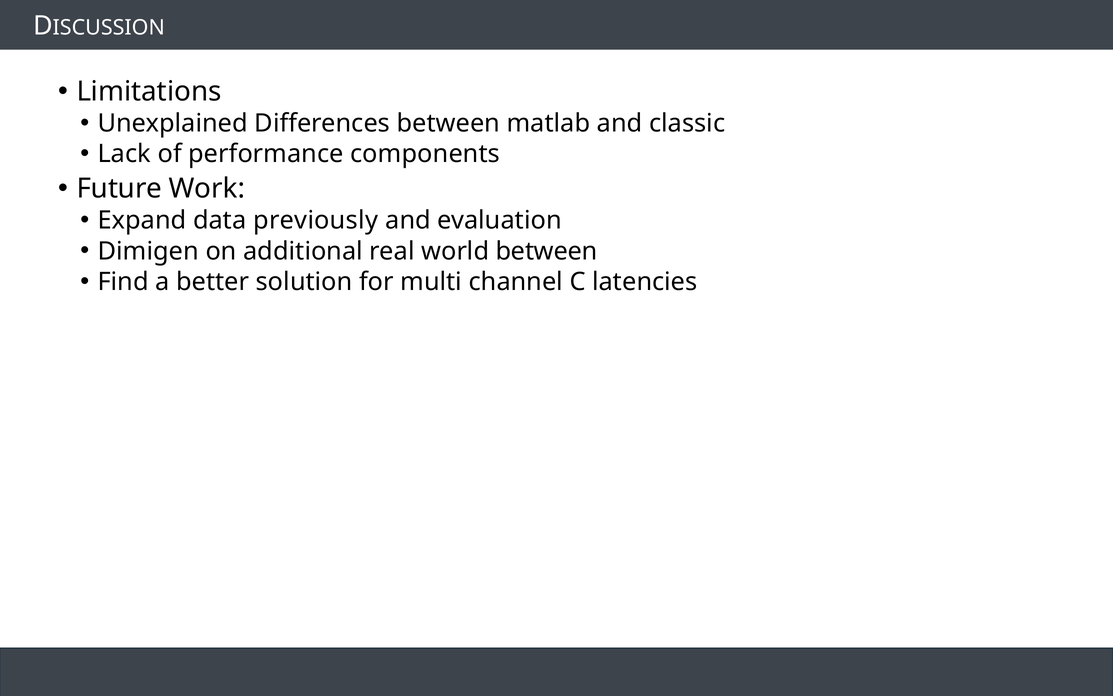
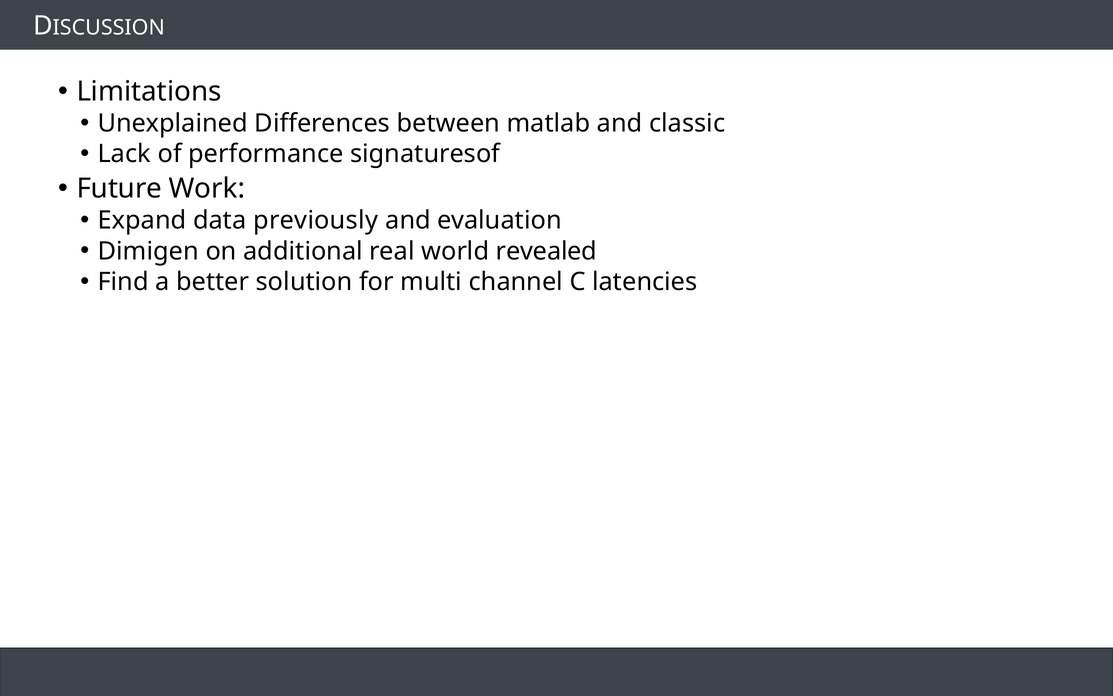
components: components -> signaturesof
world between: between -> revealed
